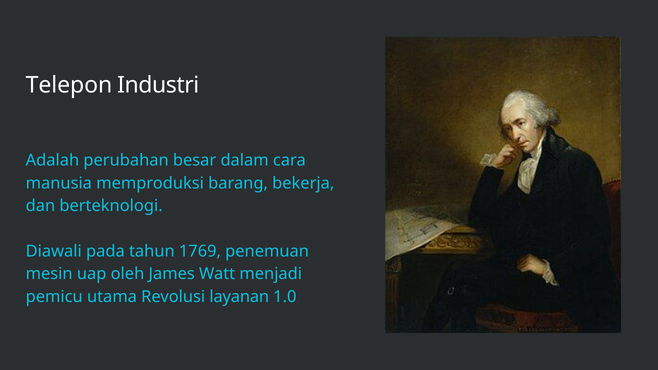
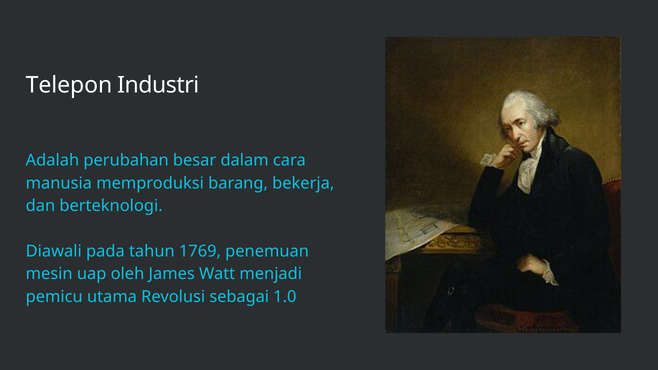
layanan: layanan -> sebagai
